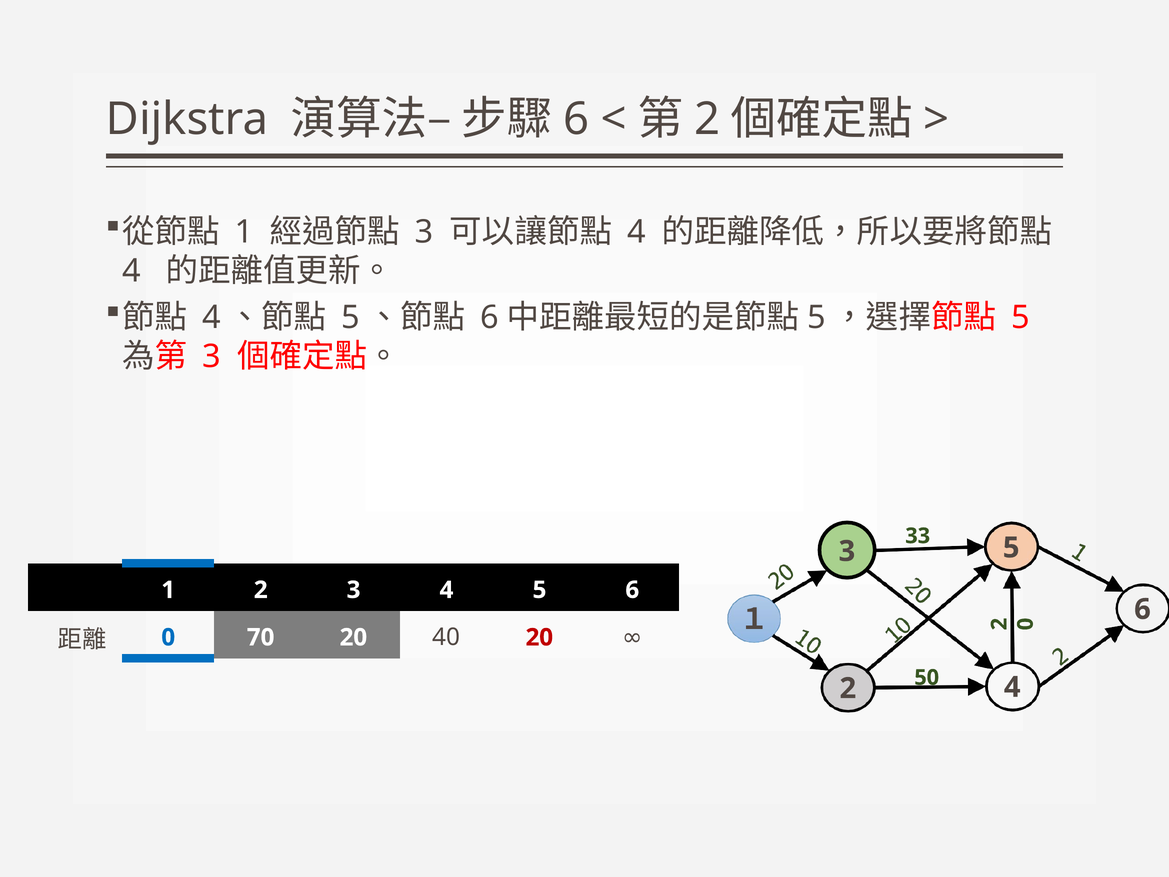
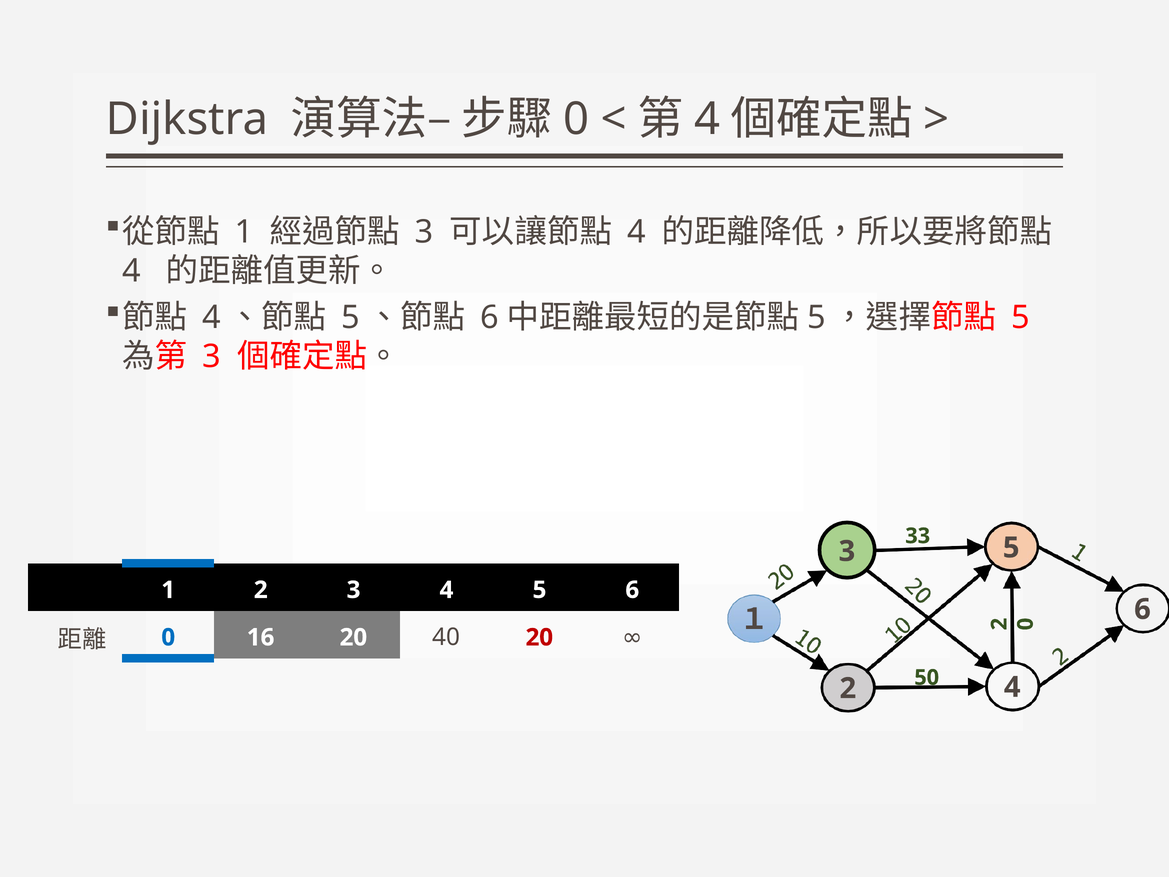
6 at (576, 119): 6 -> 0
2 at (707, 119): 2 -> 4
70: 70 -> 16
